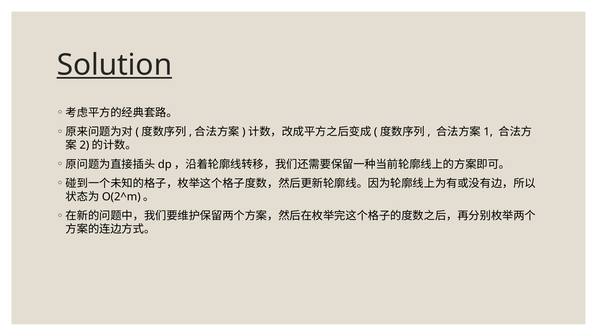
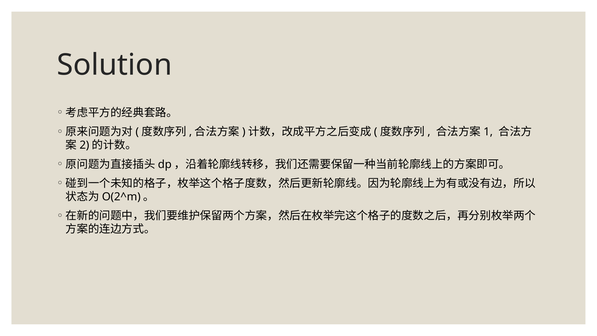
Solution underline: present -> none
